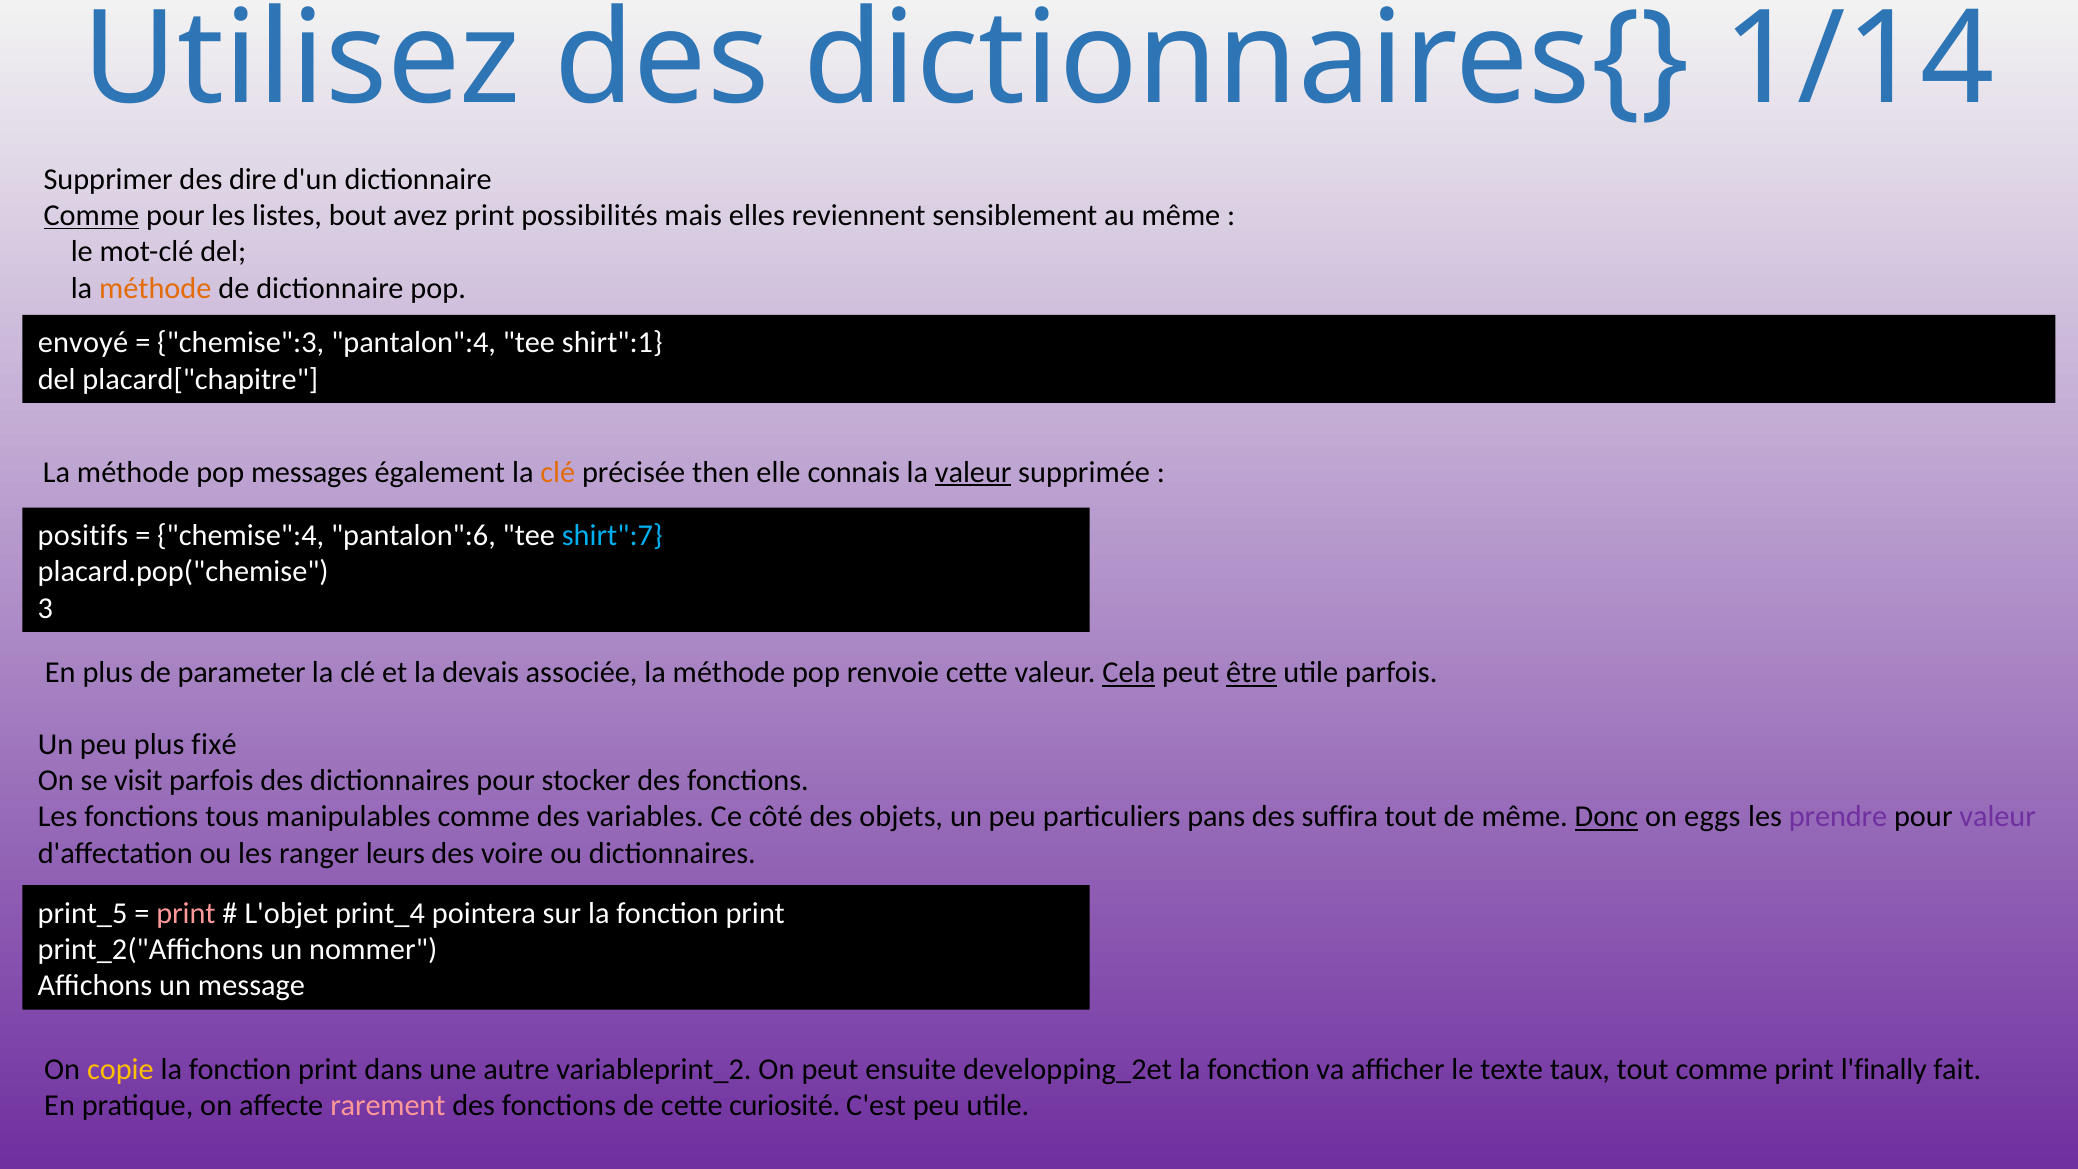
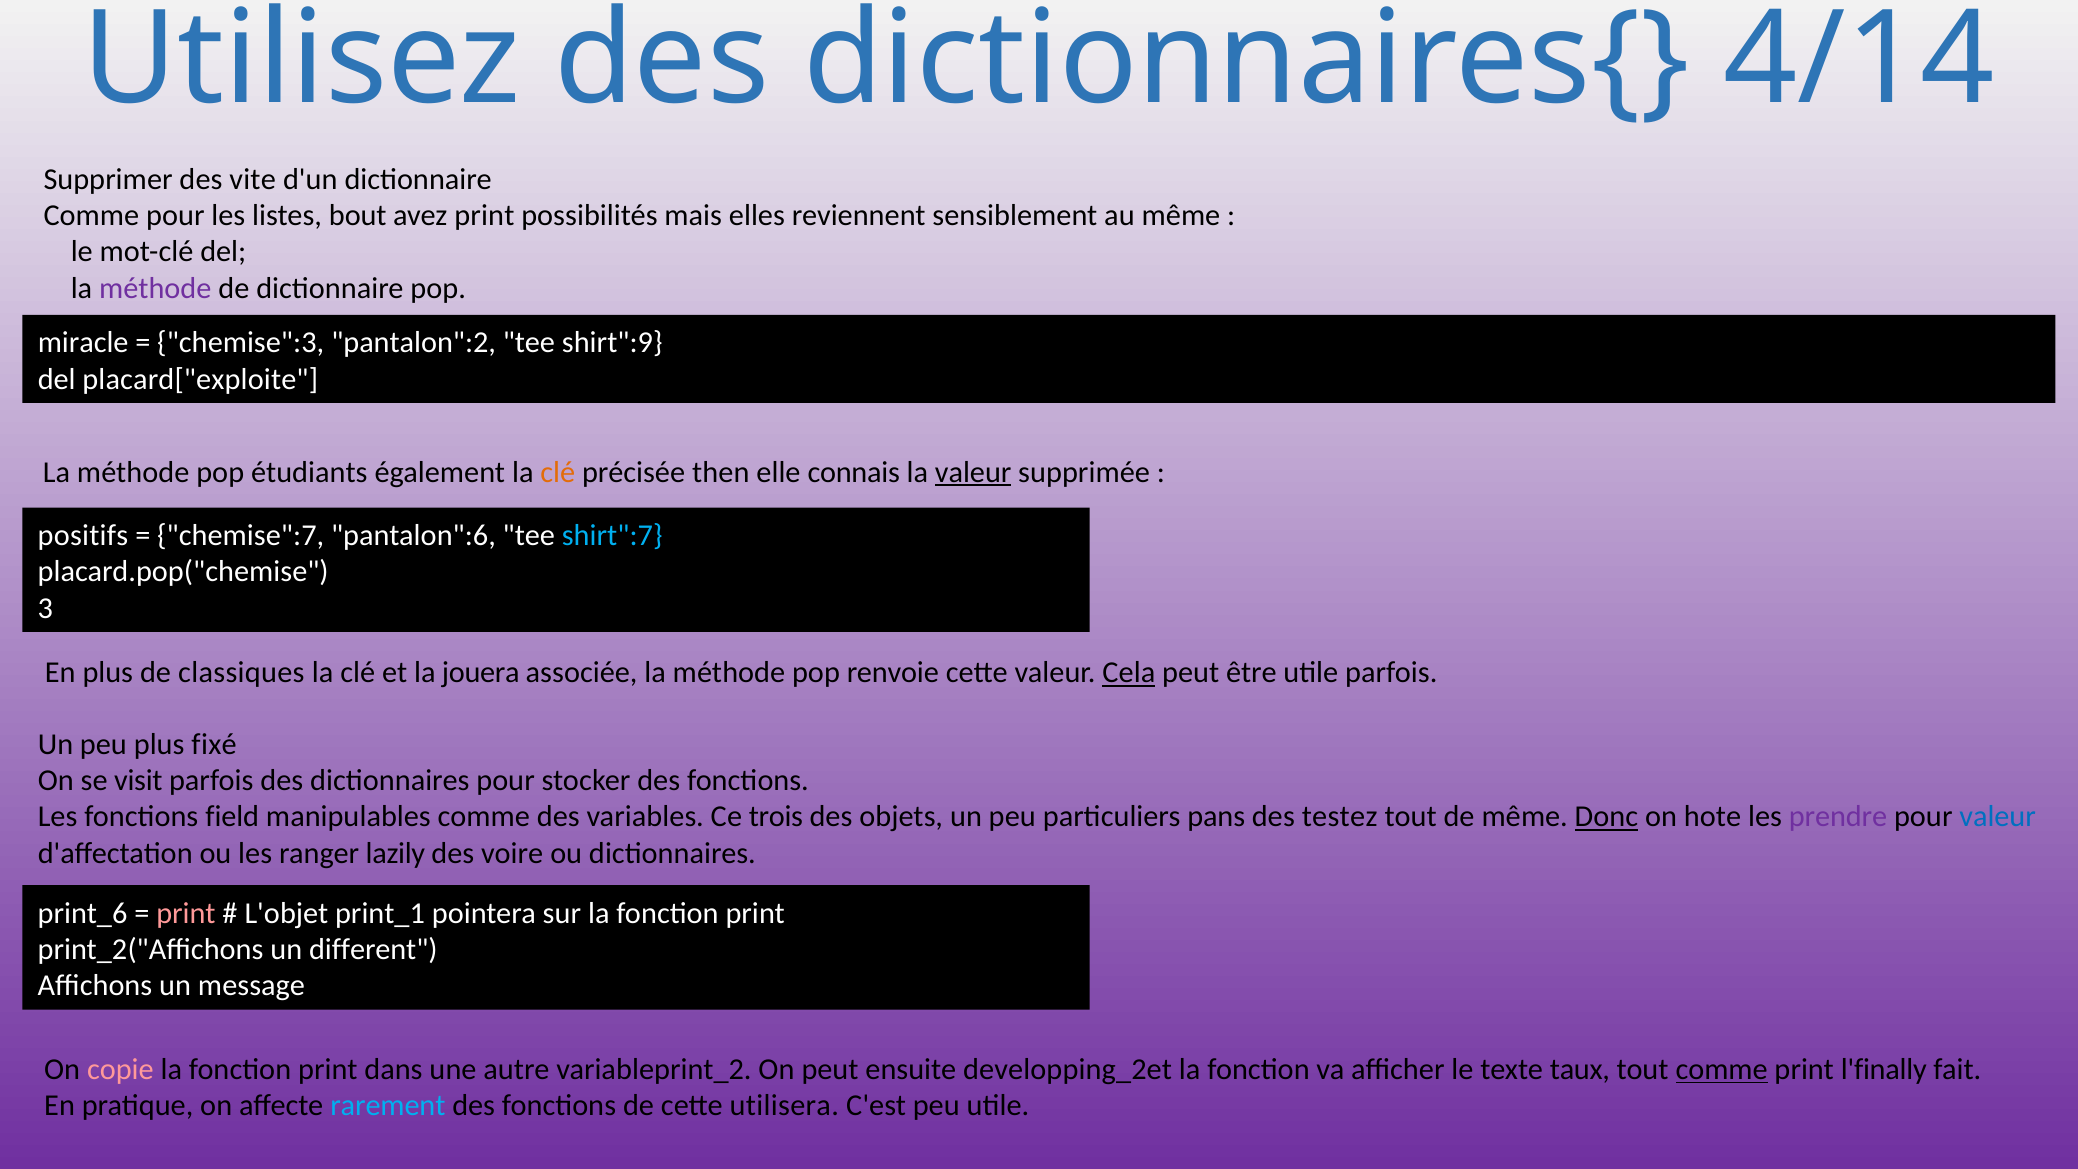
1/14: 1/14 -> 4/14
dire: dire -> vite
Comme at (91, 215) underline: present -> none
méthode at (155, 288) colour: orange -> purple
envoyé: envoyé -> miracle
pantalon":4: pantalon":4 -> pantalon":2
shirt":1: shirt":1 -> shirt":9
placard["chapitre: placard["chapitre -> placard["exploite
messages: messages -> étudiants
chemise":4: chemise":4 -> chemise":7
parameter: parameter -> classiques
devais: devais -> jouera
être underline: present -> none
tous: tous -> field
côté: côté -> trois
suffira: suffira -> testez
eggs: eggs -> hote
valeur at (1998, 817) colour: purple -> blue
leurs: leurs -> lazily
print_5: print_5 -> print_6
print_4: print_4 -> print_1
nommer: nommer -> different
copie colour: yellow -> pink
comme at (1722, 1069) underline: none -> present
rarement colour: pink -> light blue
curiosité: curiosité -> utilisera
